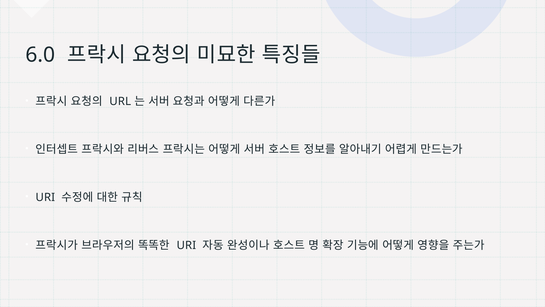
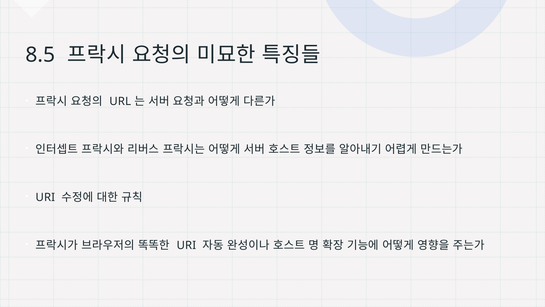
6.0: 6.0 -> 8.5
